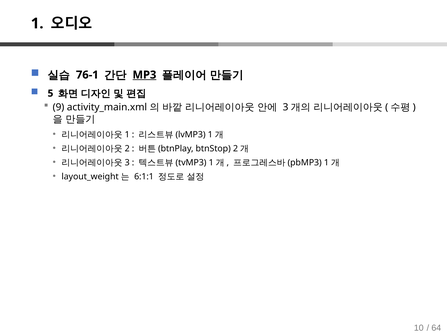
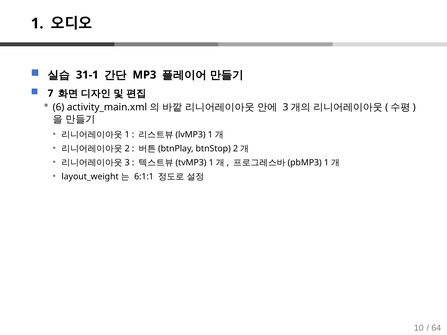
76-1: 76-1 -> 31-1
MP3 underline: present -> none
5: 5 -> 7
9: 9 -> 6
